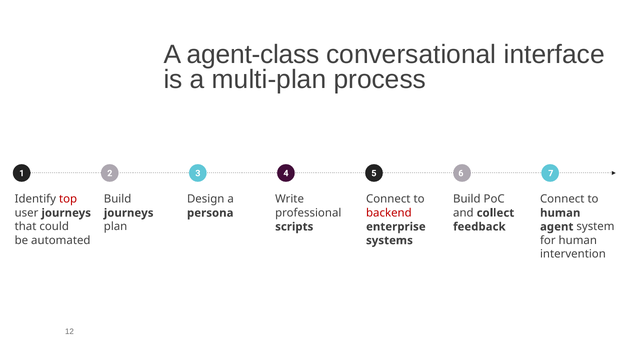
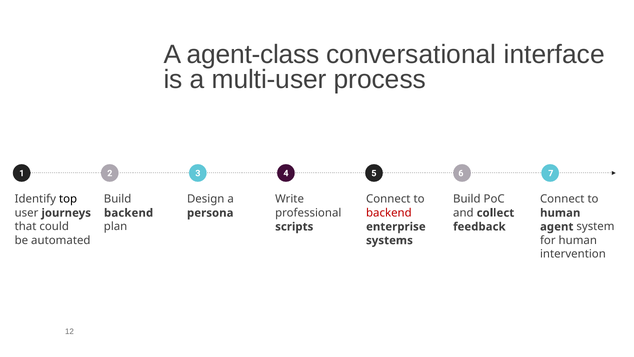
multi-plan: multi-plan -> multi-user
top colour: red -> black
journeys at (129, 213): journeys -> backend
